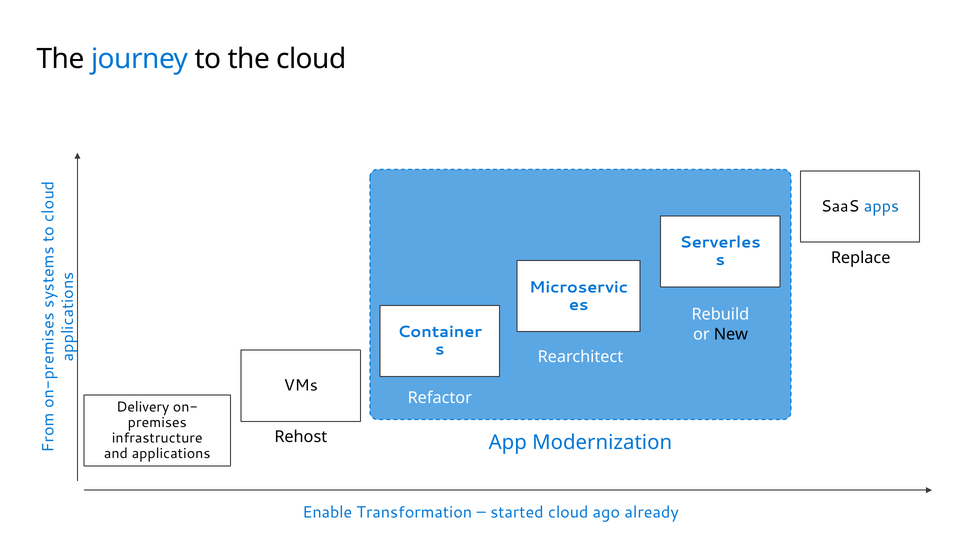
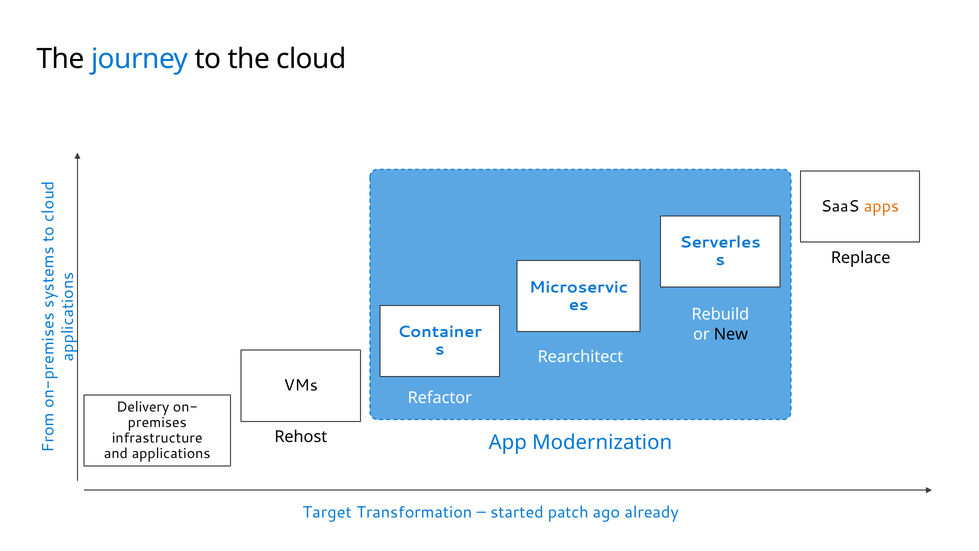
apps colour: blue -> orange
Enable: Enable -> Target
started cloud: cloud -> patch
